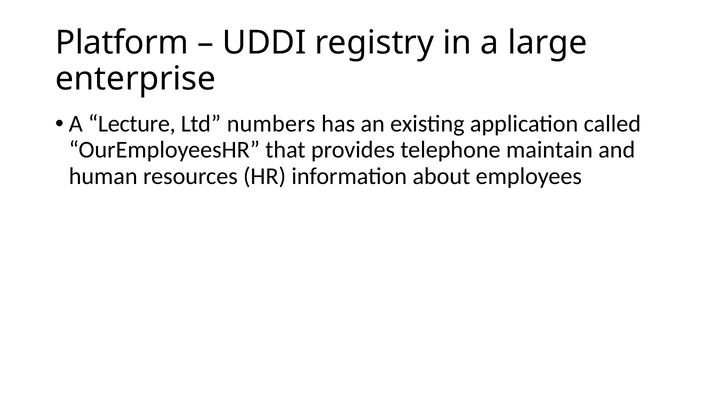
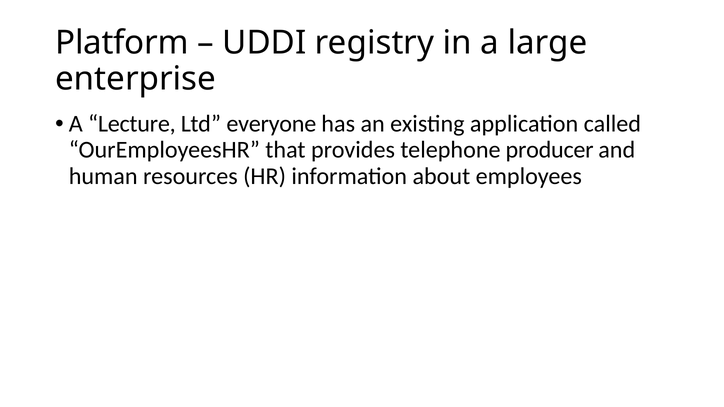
numbers: numbers -> everyone
maintain: maintain -> producer
